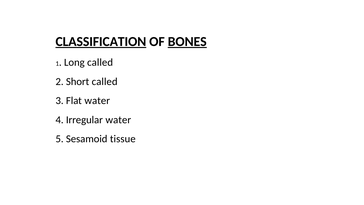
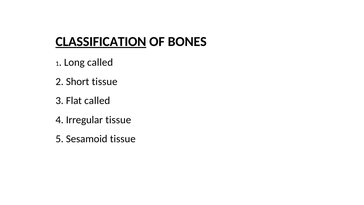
BONES underline: present -> none
Short called: called -> tissue
Flat water: water -> called
Irregular water: water -> tissue
